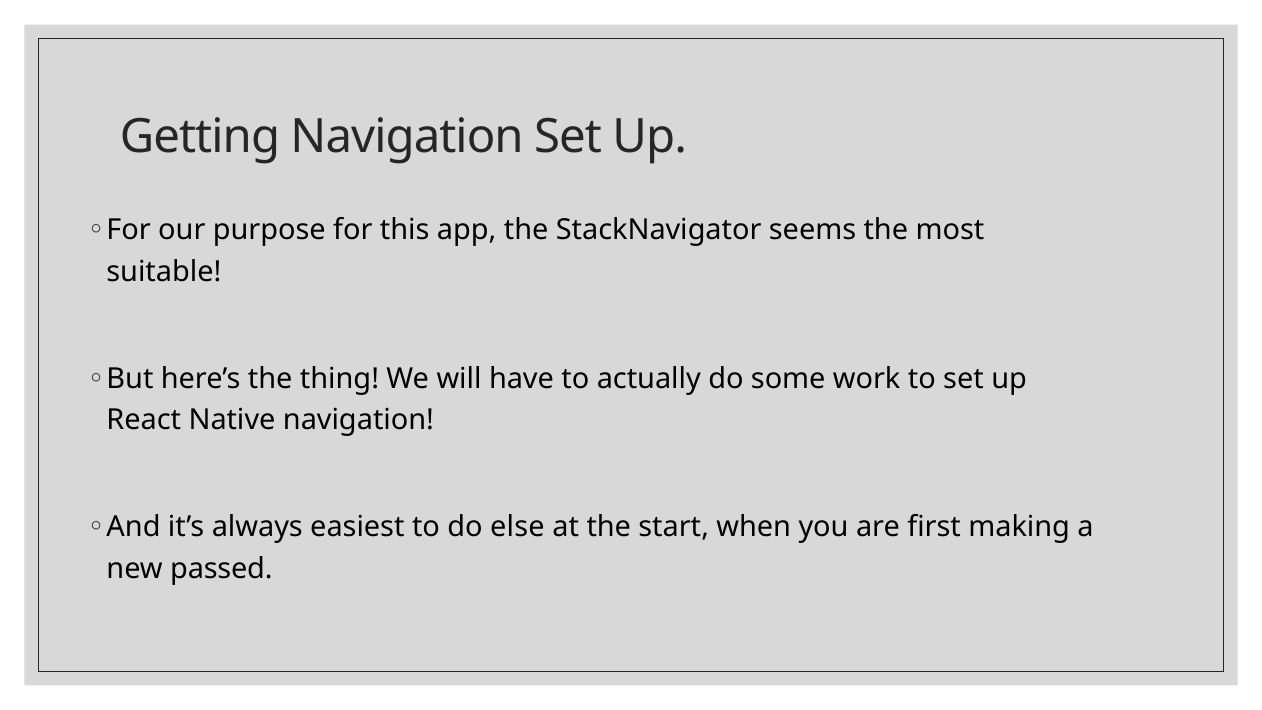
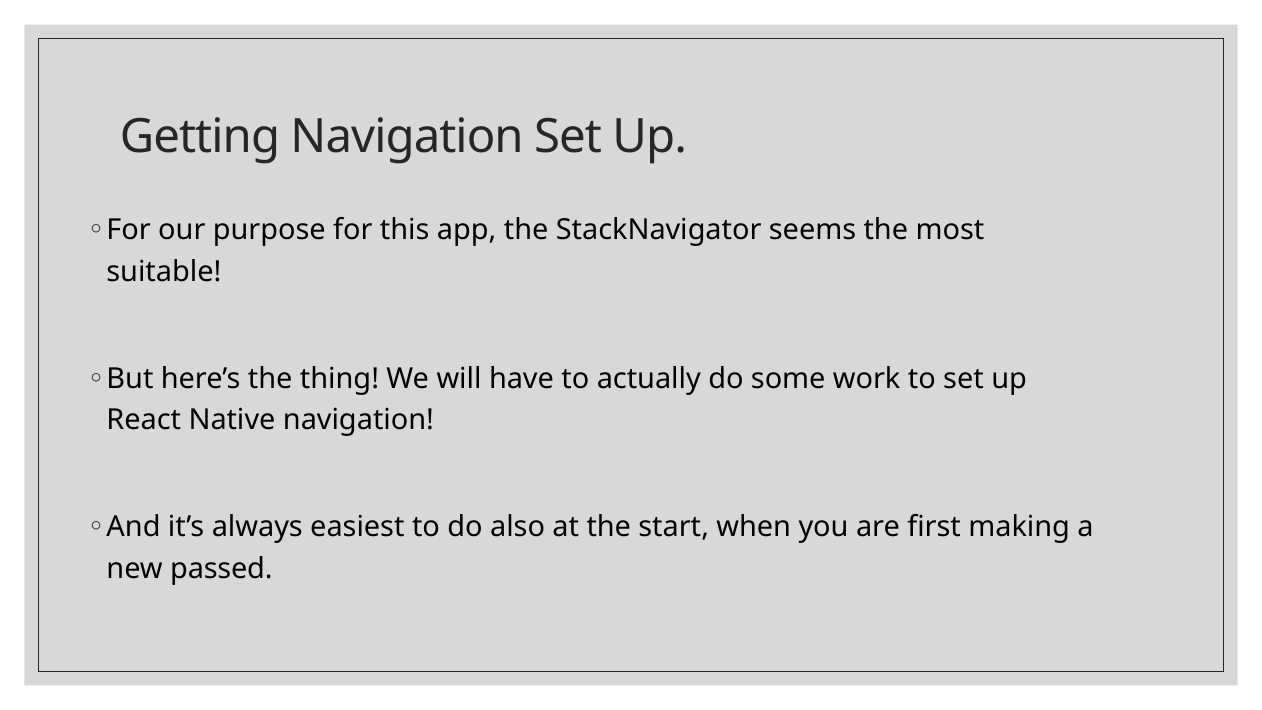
else: else -> also
